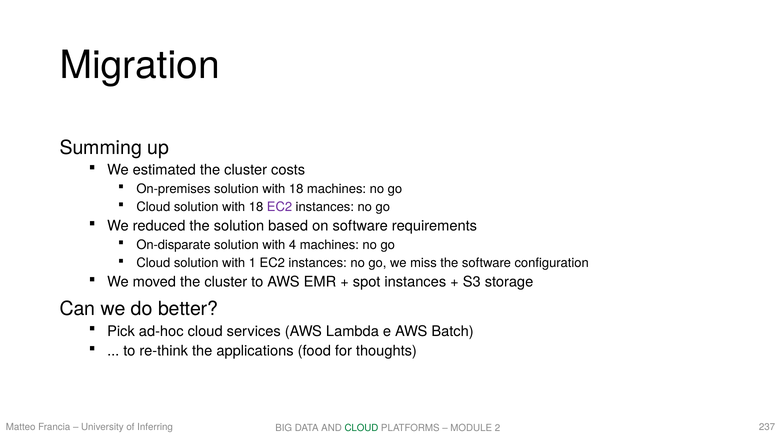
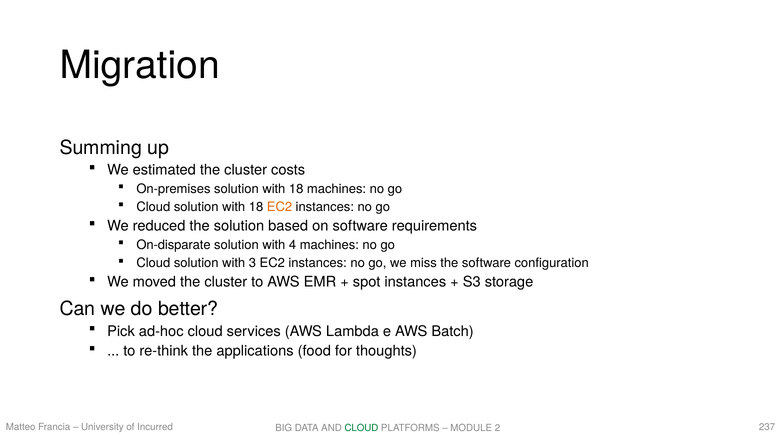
EC2 at (279, 207) colour: purple -> orange
1: 1 -> 3
Inferring: Inferring -> Incurred
